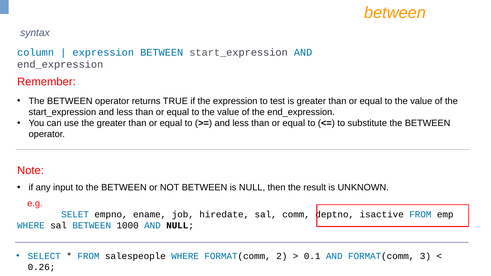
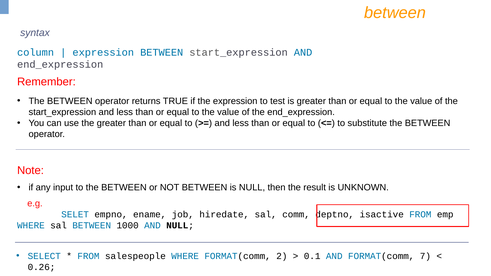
3: 3 -> 7
